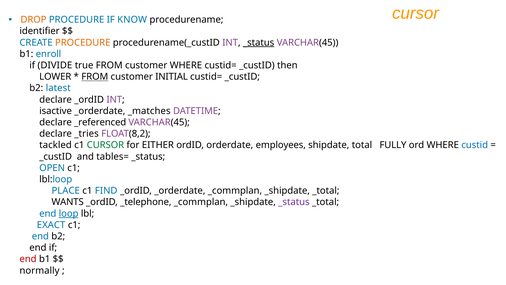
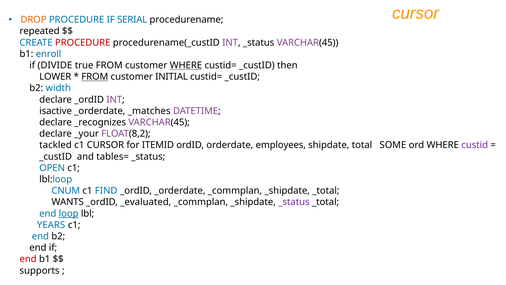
KNOW: KNOW -> SERIAL
identifier: identifier -> repeated
PROCEDURE at (83, 43) colour: orange -> red
_status at (259, 43) underline: present -> none
WHERE at (186, 65) underline: none -> present
latest: latest -> width
_referenced: _referenced -> _recognizes
_tries: _tries -> _your
CURSOR at (105, 145) colour: green -> black
EITHER: EITHER -> ITEMID
FULLY: FULLY -> SOME
custid colour: blue -> purple
PLACE: PLACE -> CNUM
_telephone: _telephone -> _evaluated
EXACT: EXACT -> YEARS
normally: normally -> supports
